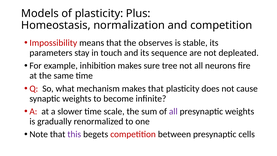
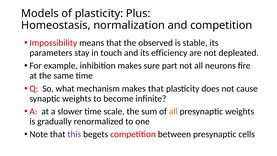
observes: observes -> observed
sequence: sequence -> efficiency
tree: tree -> part
all at (173, 111) colour: purple -> orange
